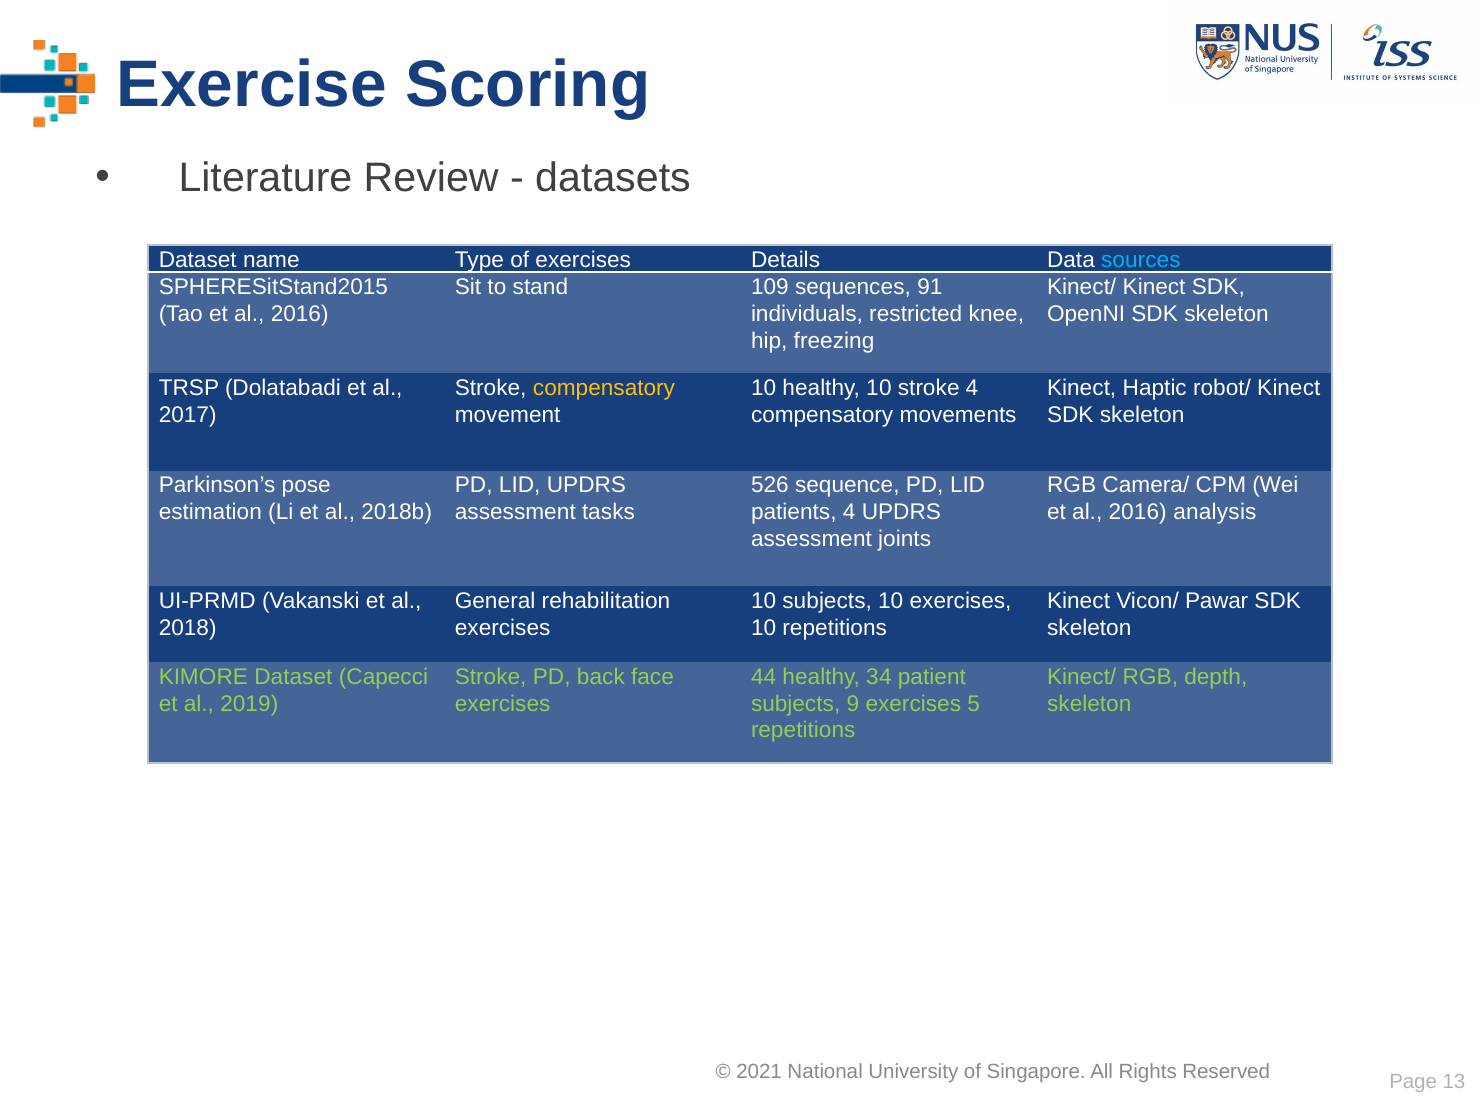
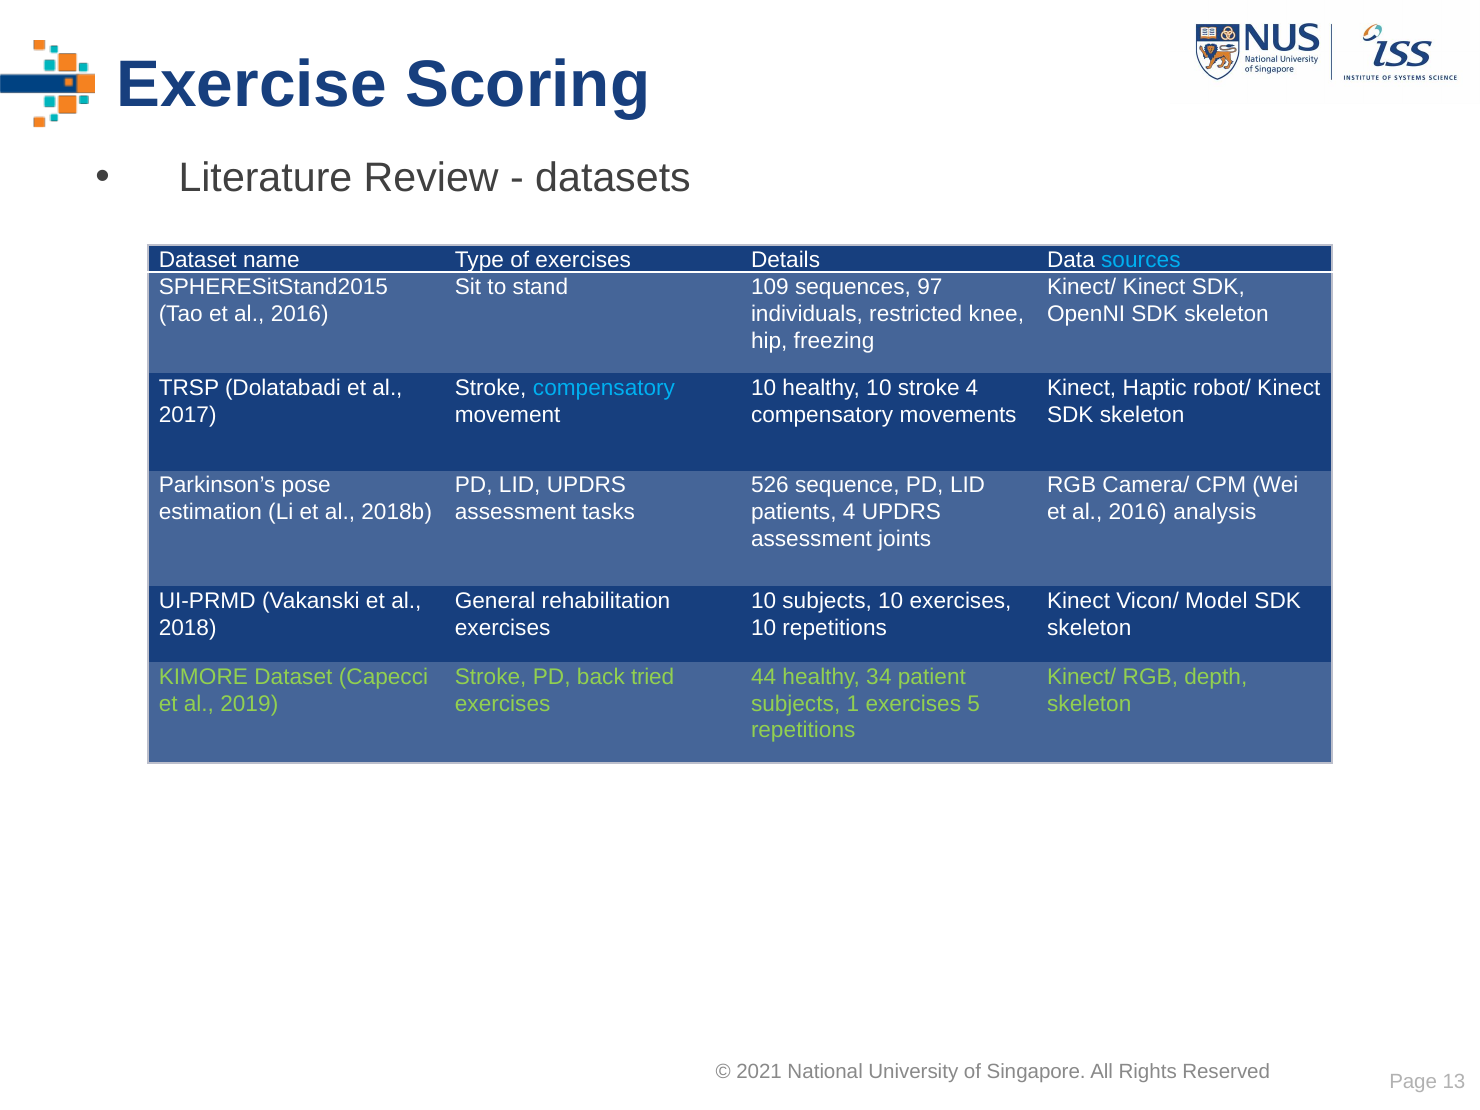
91: 91 -> 97
compensatory at (604, 388) colour: yellow -> light blue
Pawar: Pawar -> Model
face: face -> tried
9: 9 -> 1
